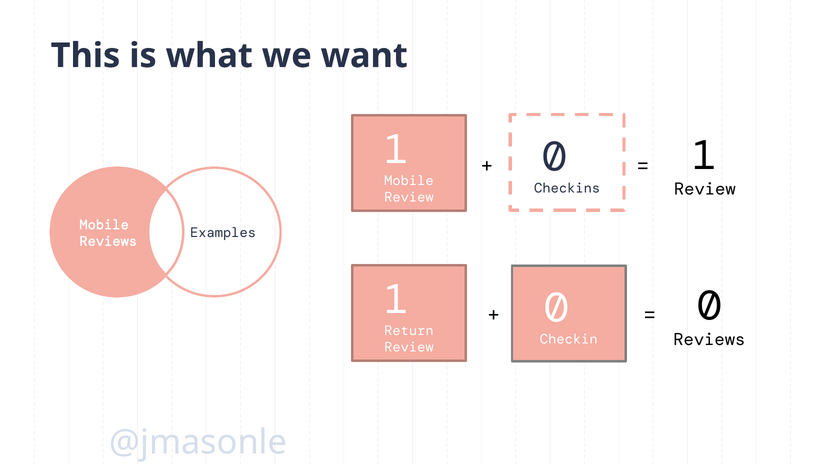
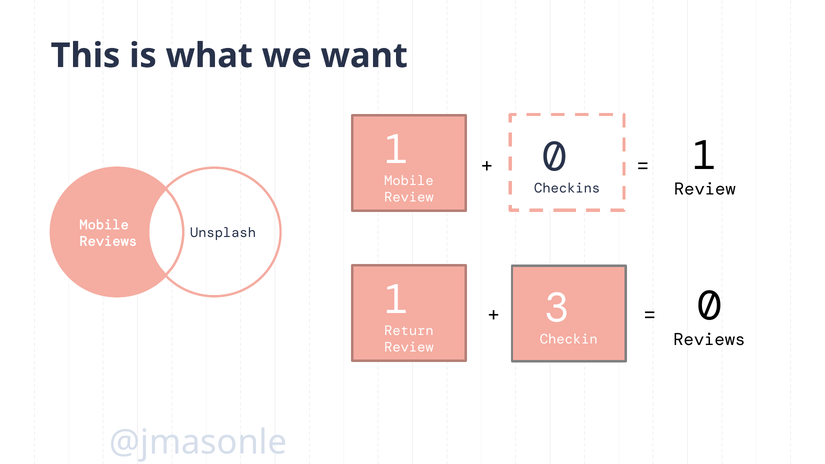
Examples: Examples -> Unsplash
0 at (556, 308): 0 -> 3
